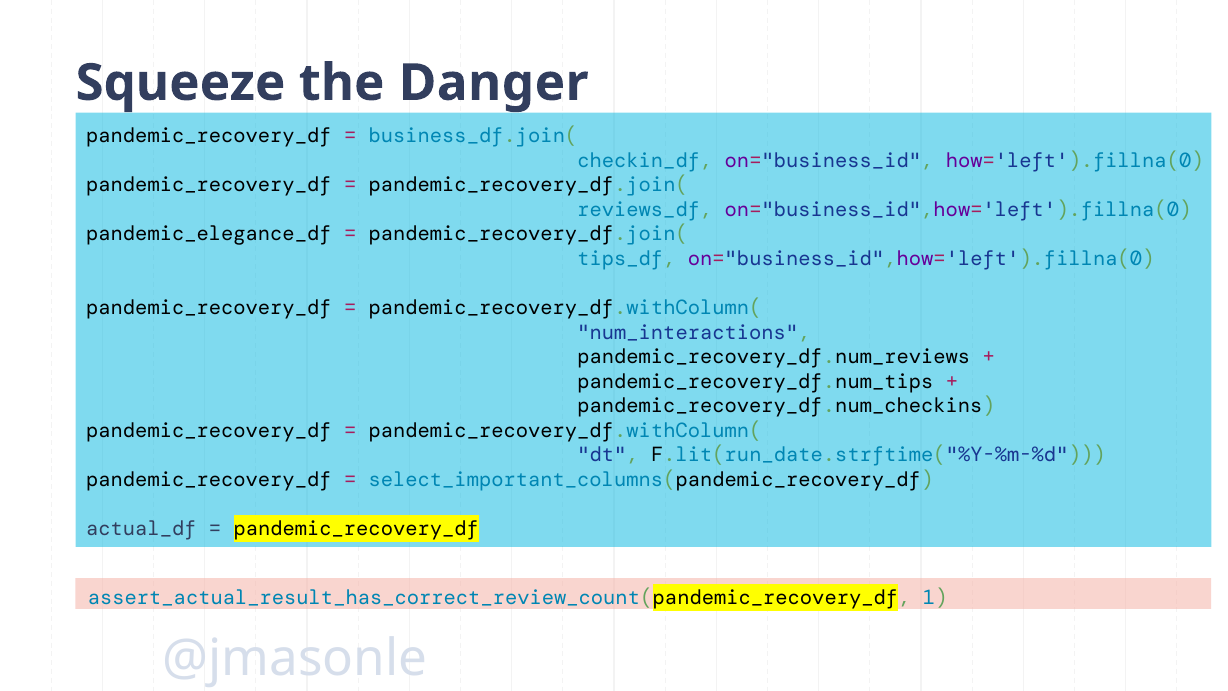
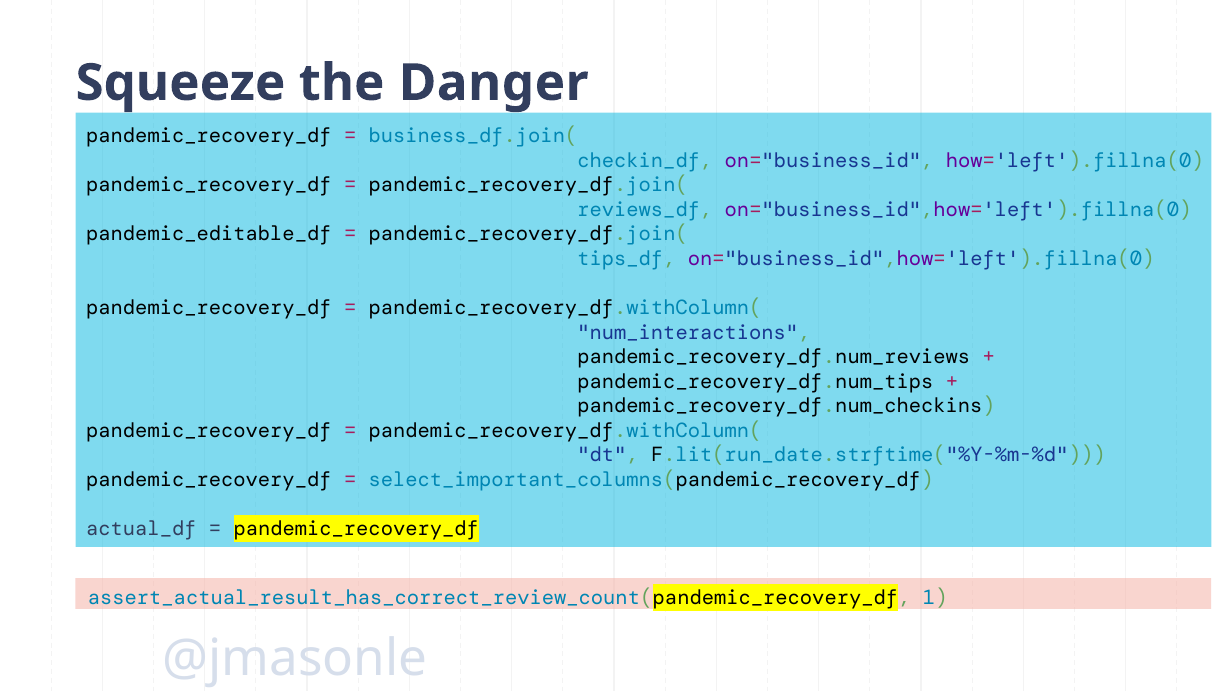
pandemic_elegance_df: pandemic_elegance_df -> pandemic_editable_df
